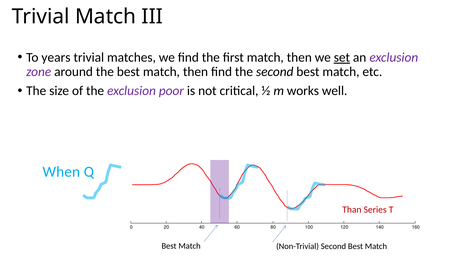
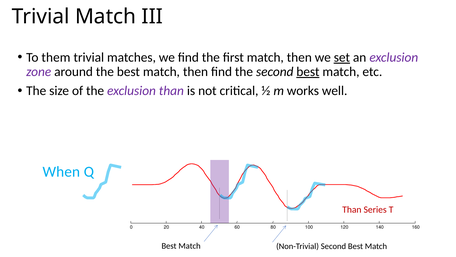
years: years -> them
best at (308, 72) underline: none -> present
exclusion poor: poor -> than
